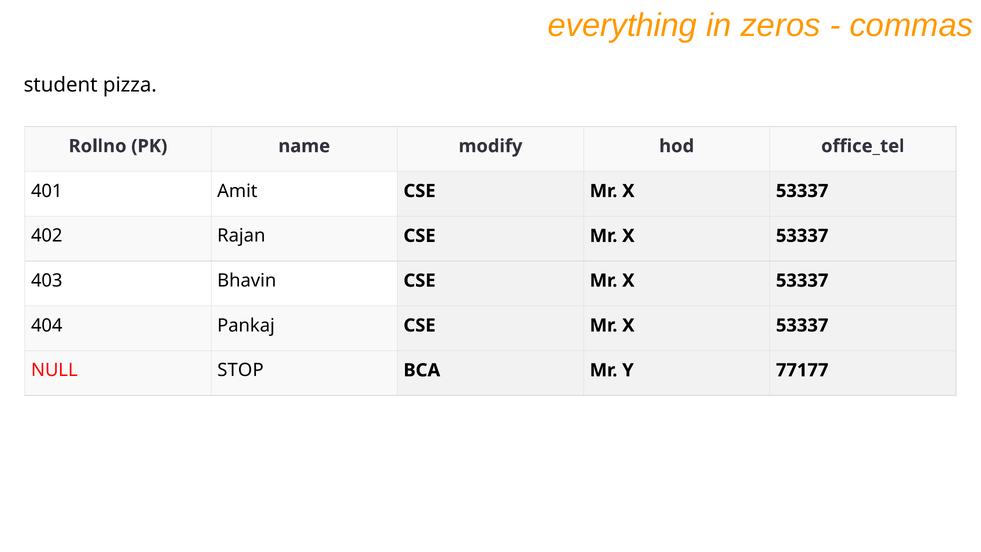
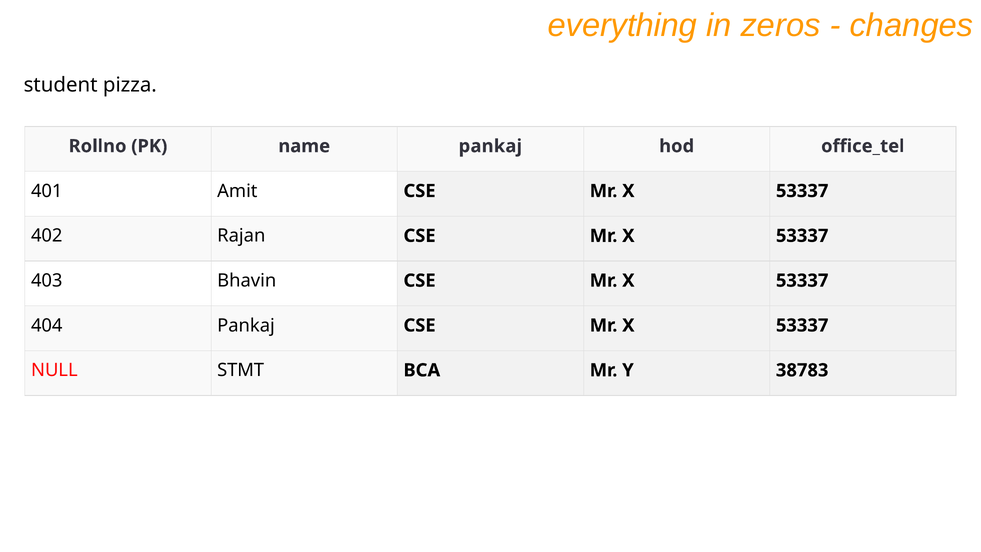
commas: commas -> changes
name modify: modify -> pankaj
STOP: STOP -> STMT
77177: 77177 -> 38783
